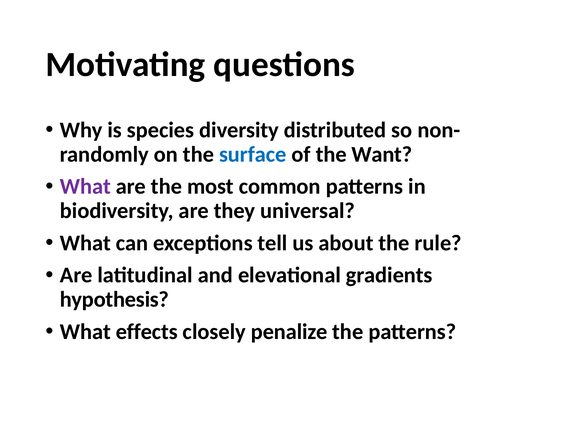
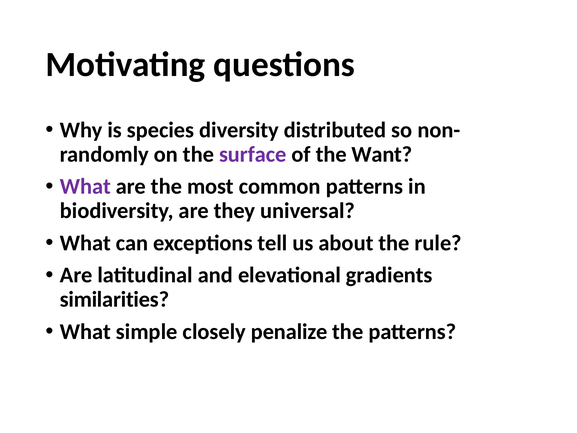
surface colour: blue -> purple
hypothesis: hypothesis -> similarities
effects: effects -> simple
